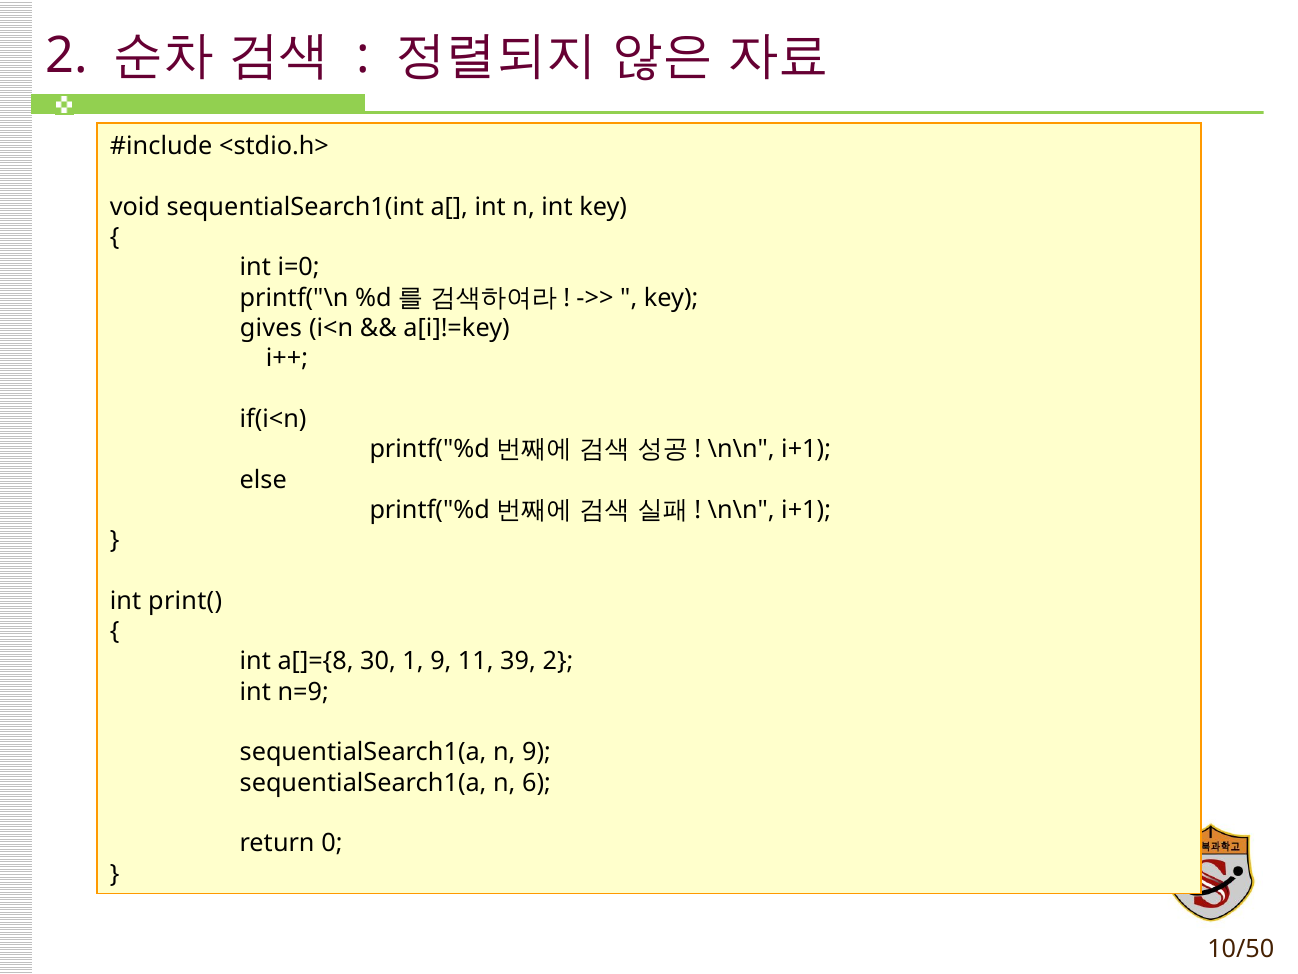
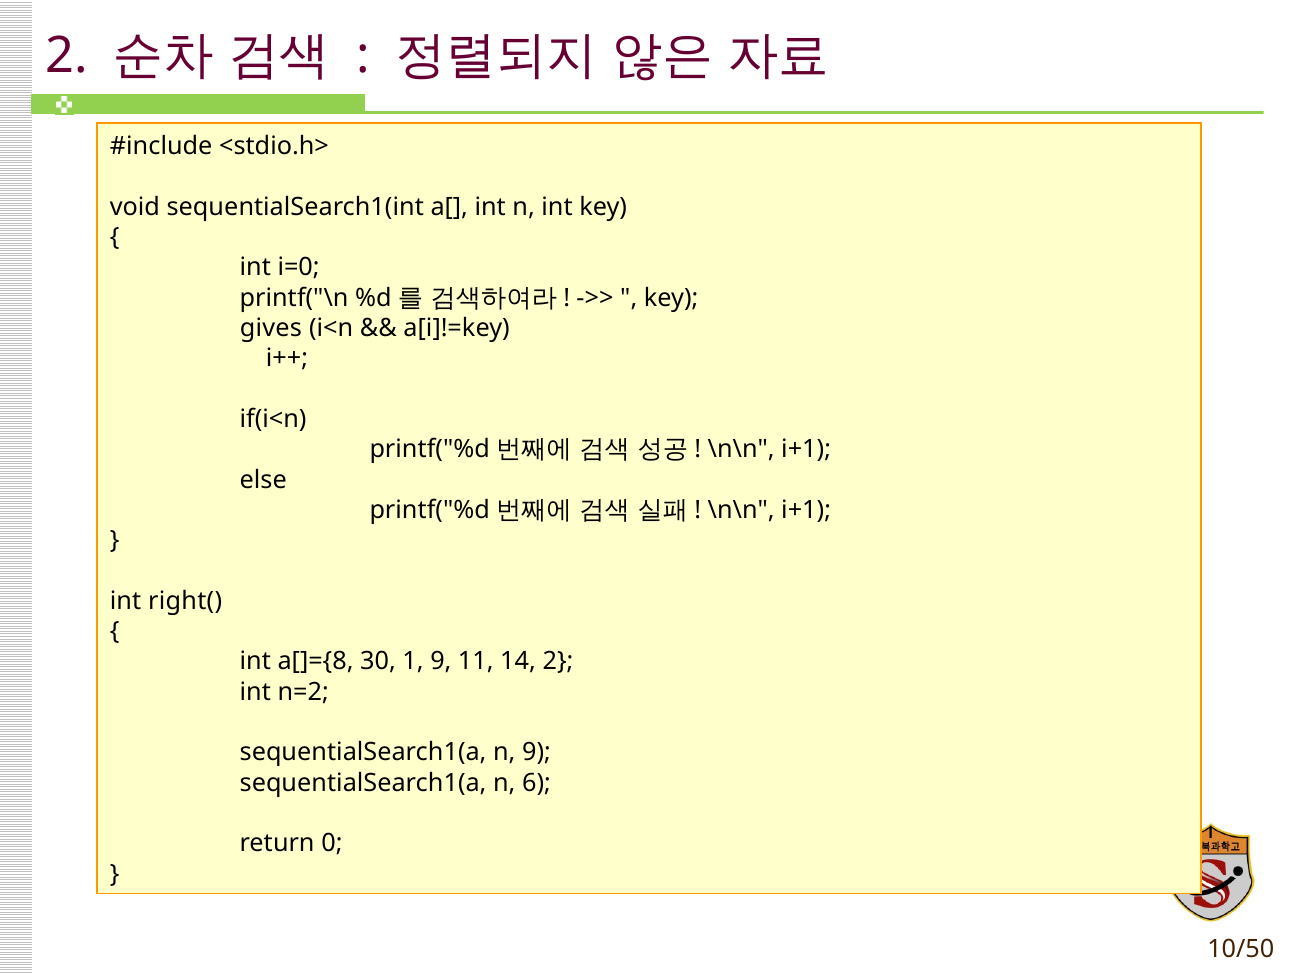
print(: print( -> right(
39: 39 -> 14
n=9: n=9 -> n=2
